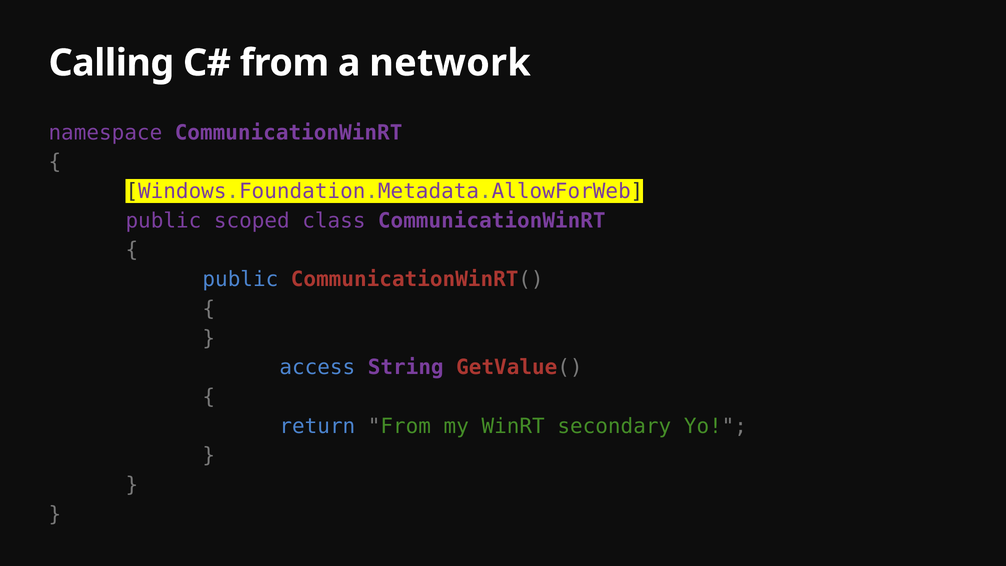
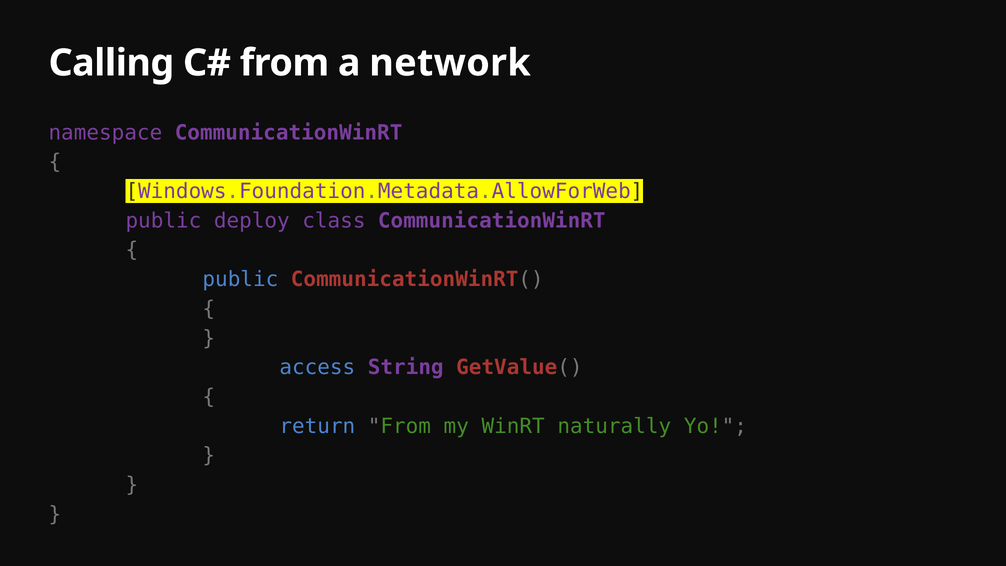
scoped: scoped -> deploy
secondary: secondary -> naturally
